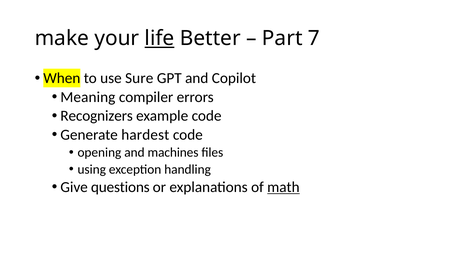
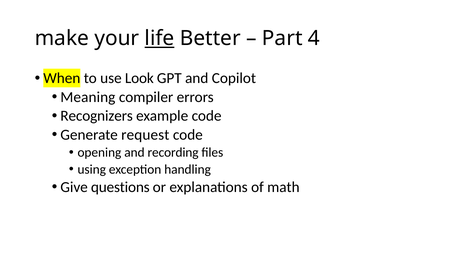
7: 7 -> 4
Sure: Sure -> Look
hardest: hardest -> request
machines: machines -> recording
math underline: present -> none
